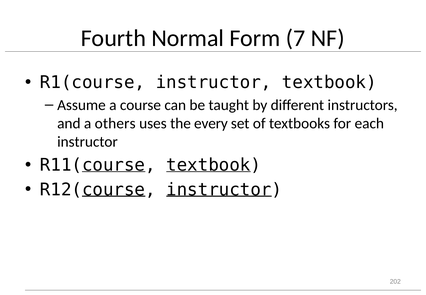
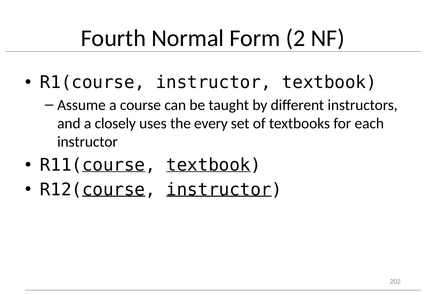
7: 7 -> 2
others: others -> closely
